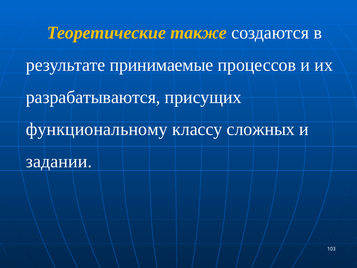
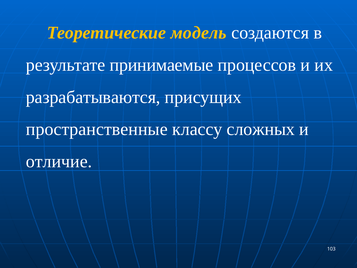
также: также -> модель
функциональному: функциональному -> пространственные
задании: задании -> отличие
